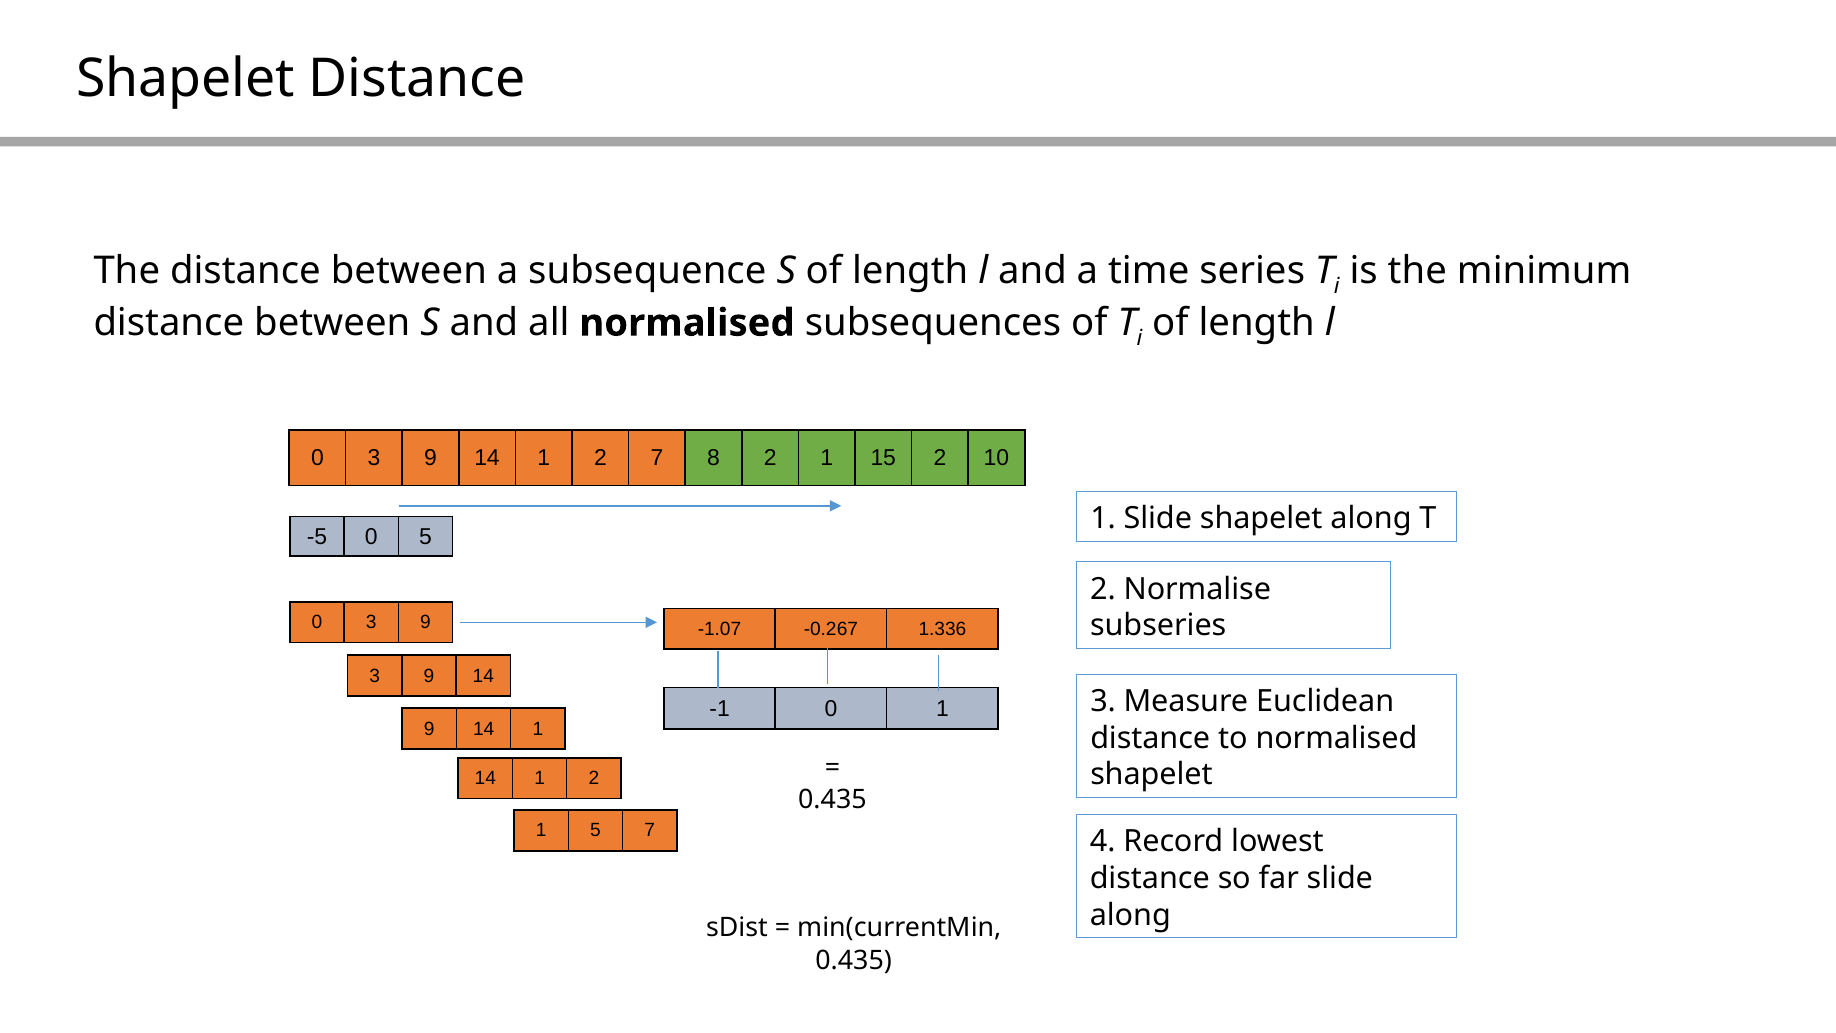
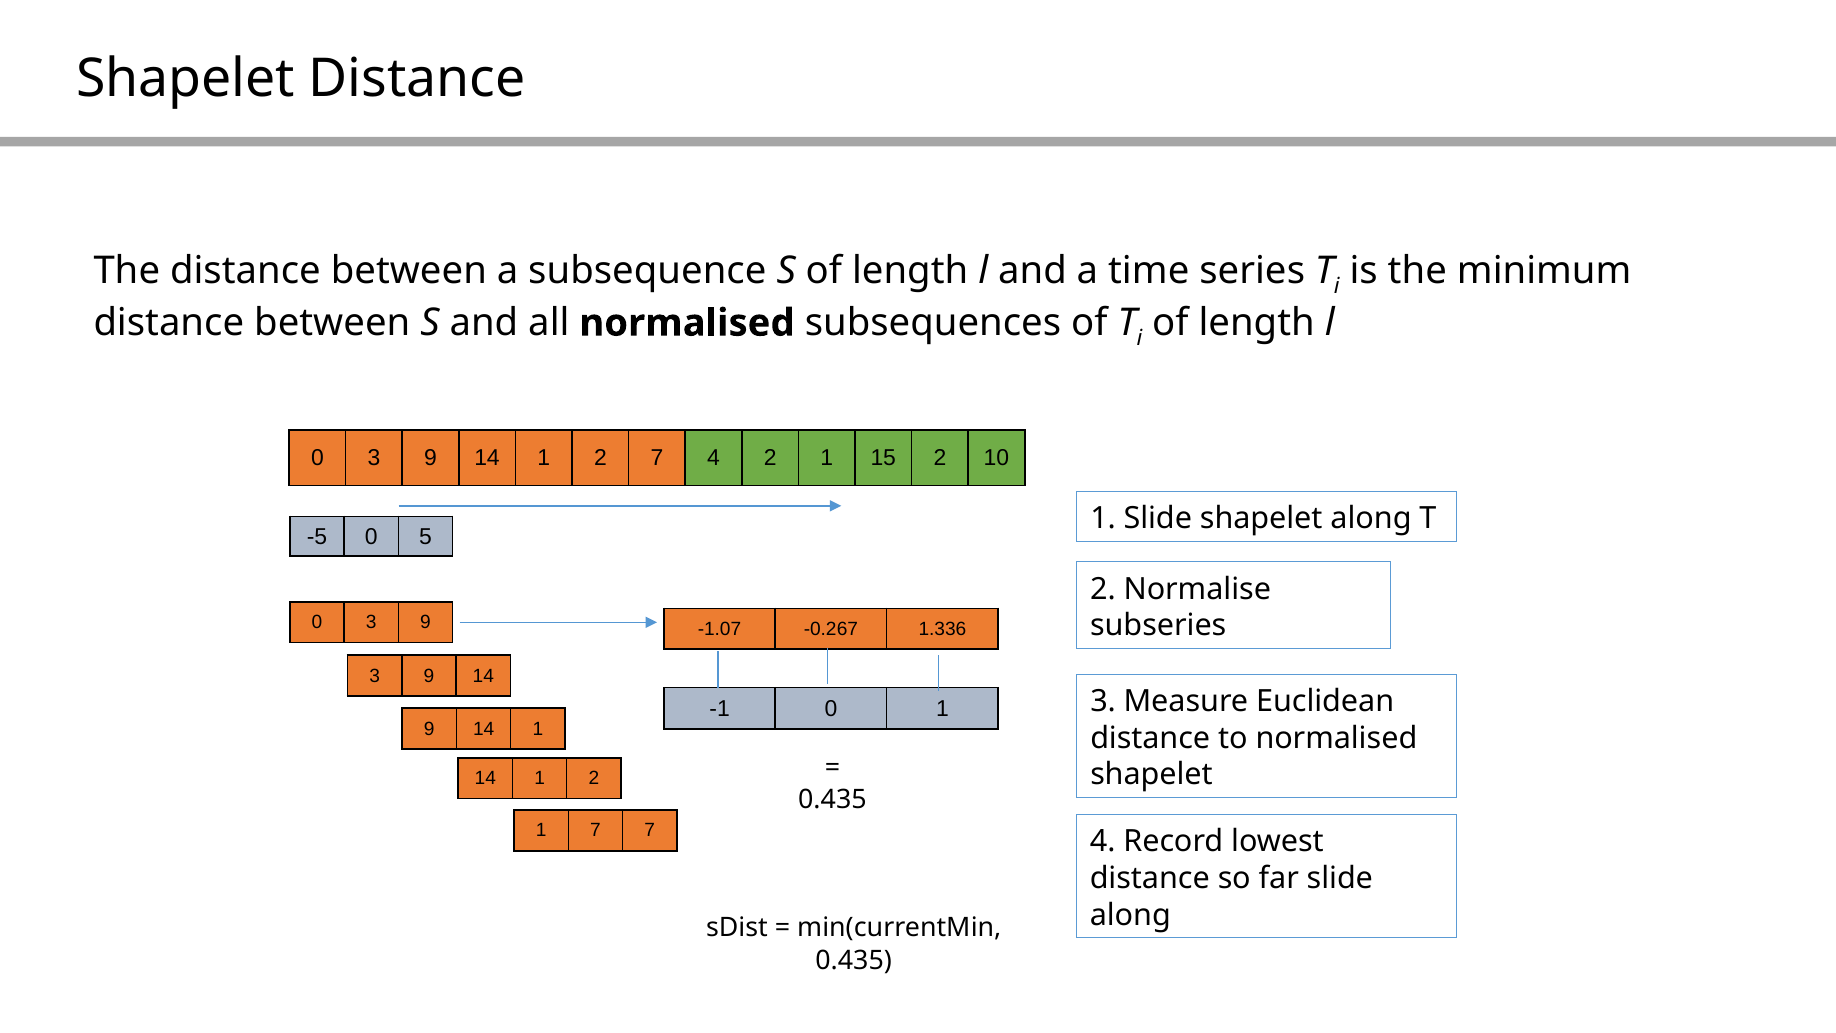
7 8: 8 -> 4
1 5: 5 -> 7
